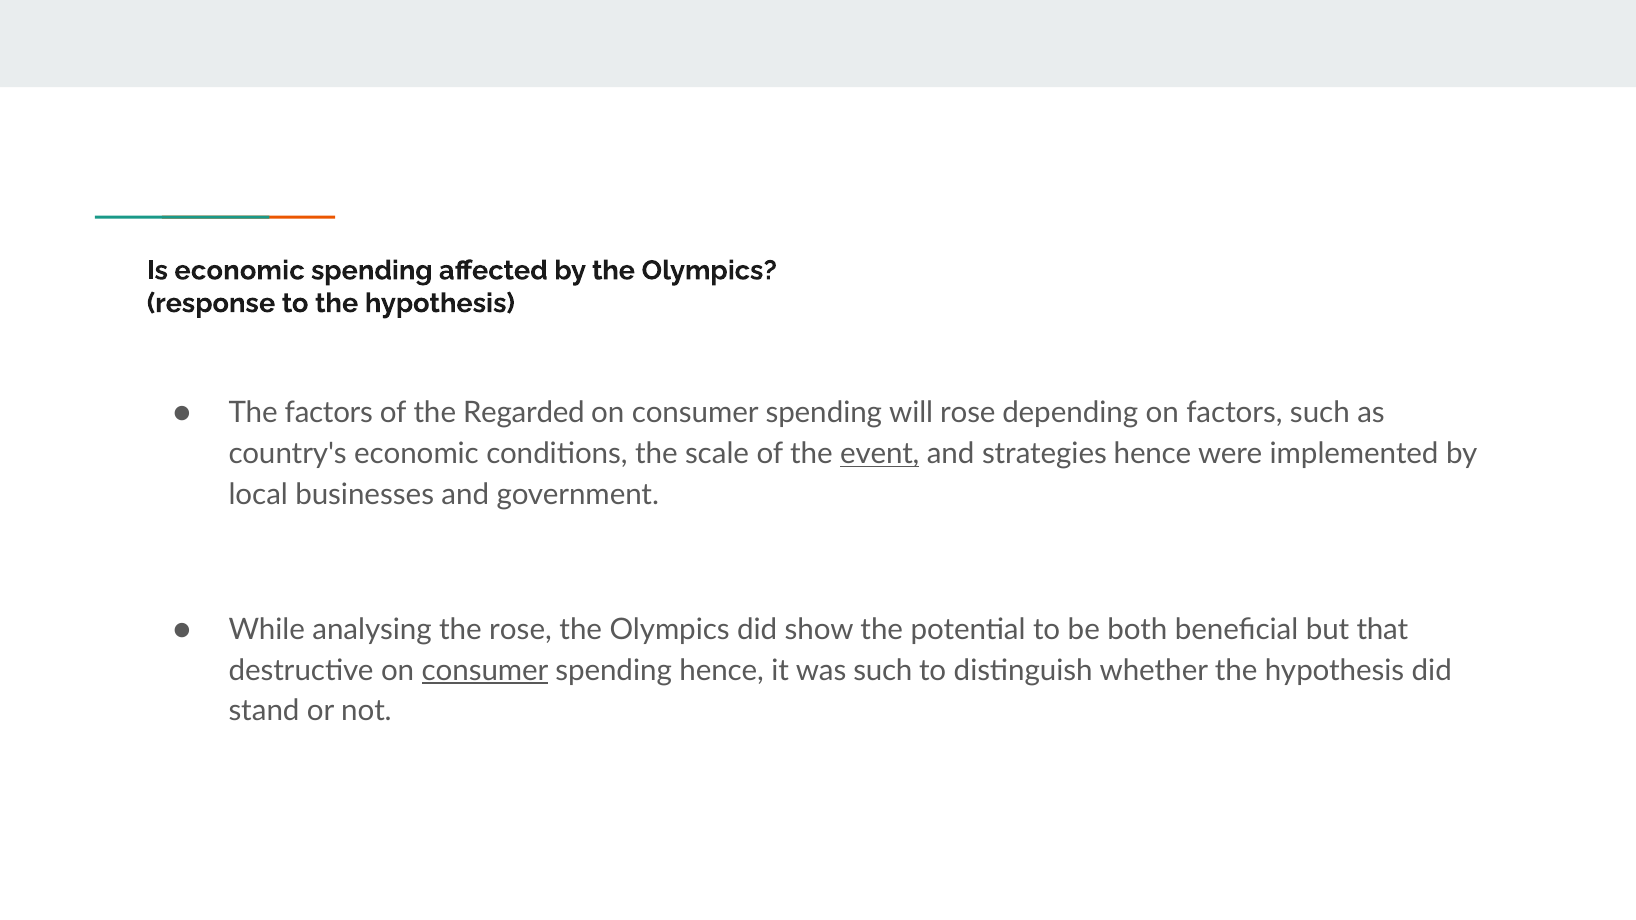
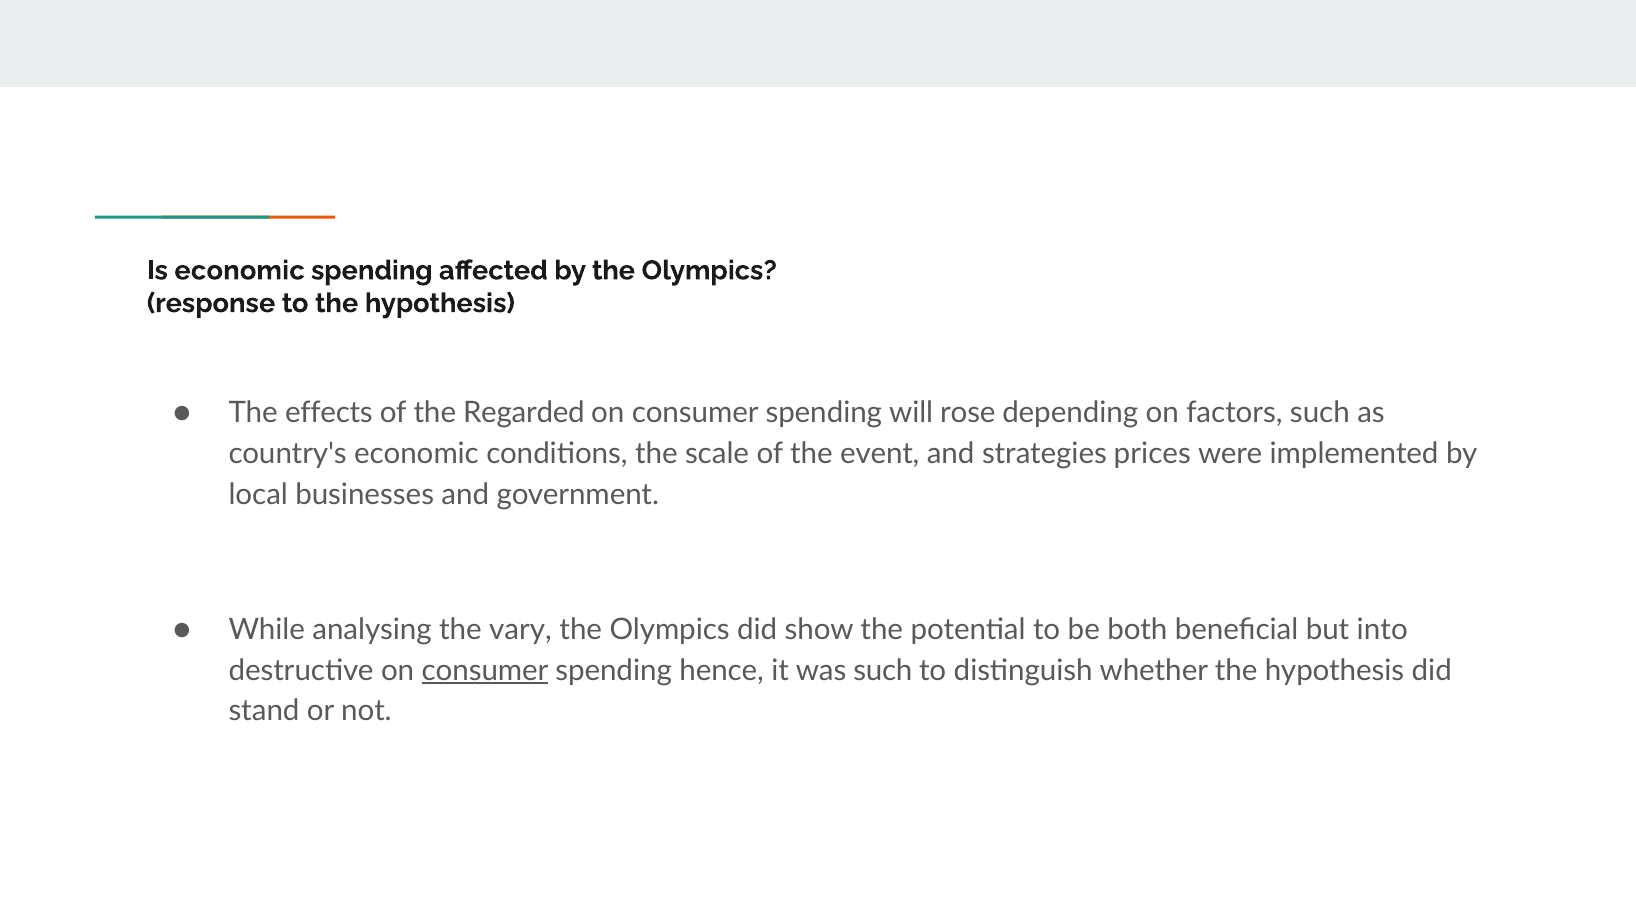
The factors: factors -> effects
event underline: present -> none
strategies hence: hence -> prices
the rose: rose -> vary
that: that -> into
